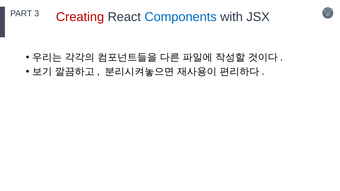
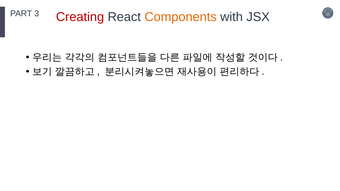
Components colour: blue -> orange
